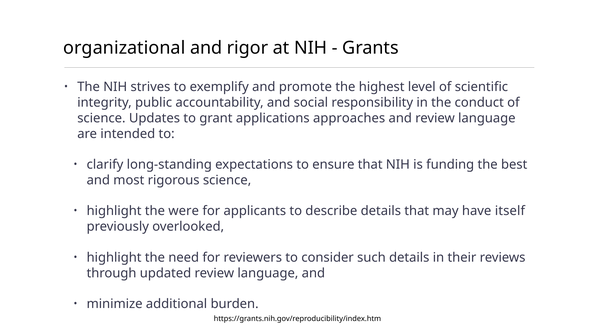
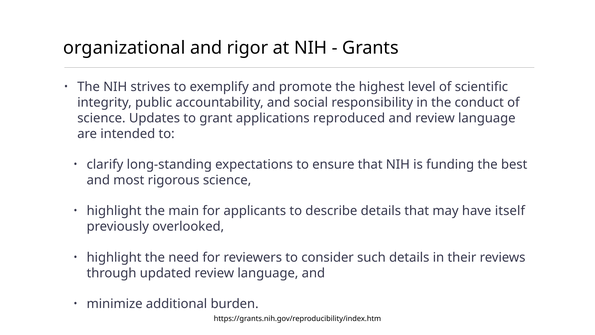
approaches: approaches -> reproduced
were: were -> main
